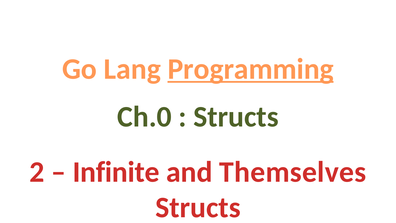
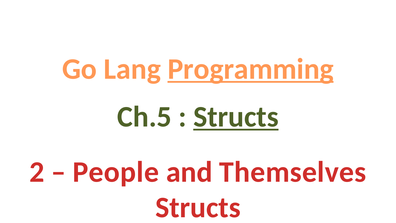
Ch.0: Ch.0 -> Ch.5
Structs at (236, 117) underline: none -> present
Infinite: Infinite -> People
